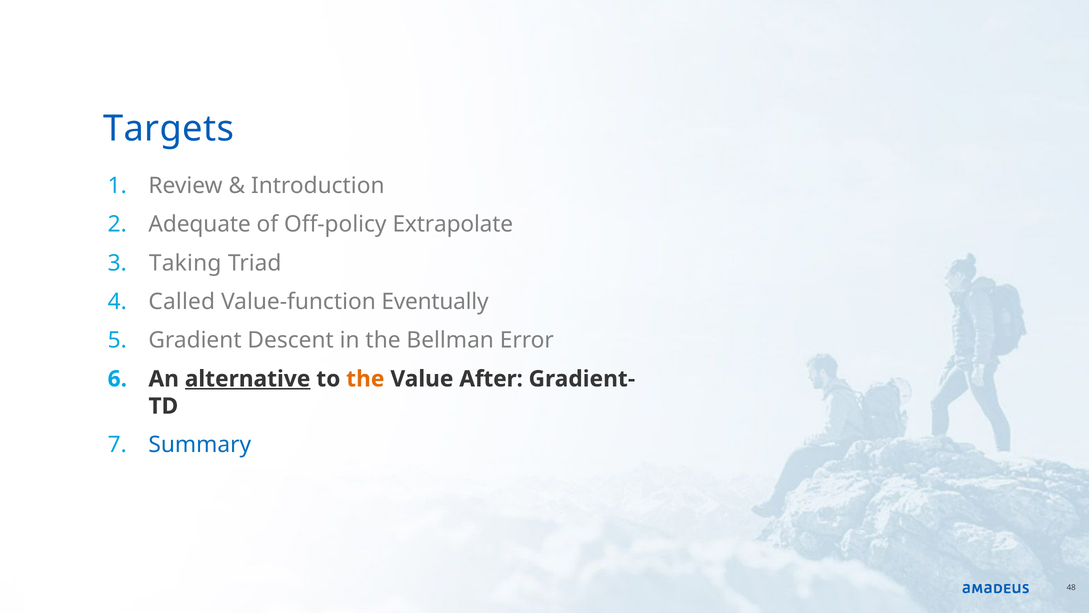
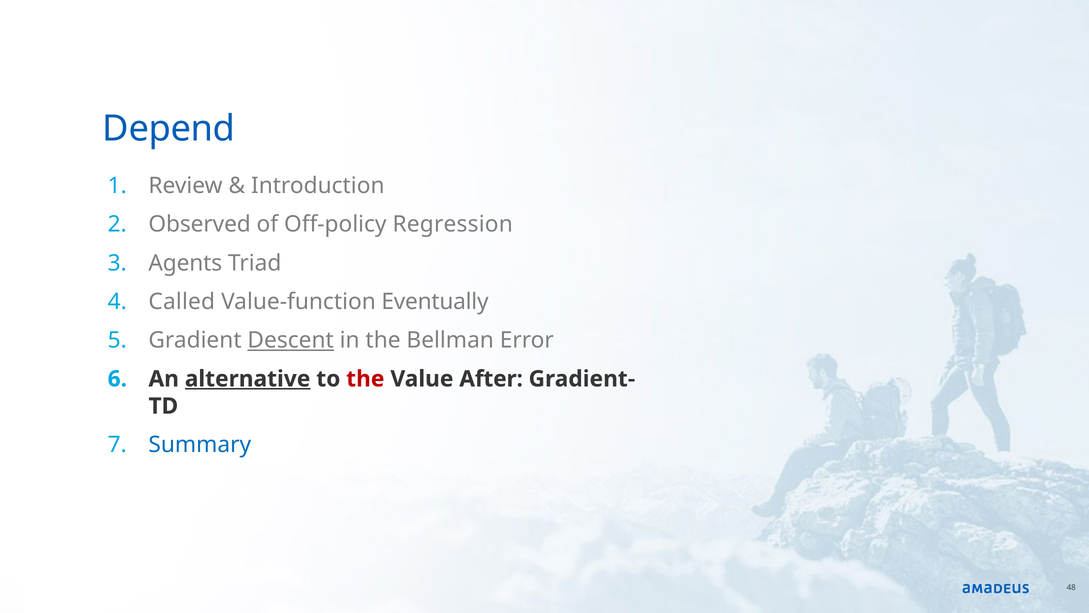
Targets: Targets -> Depend
Adequate: Adequate -> Observed
Extrapolate: Extrapolate -> Regression
Taking: Taking -> Agents
Descent underline: none -> present
the at (365, 379) colour: orange -> red
